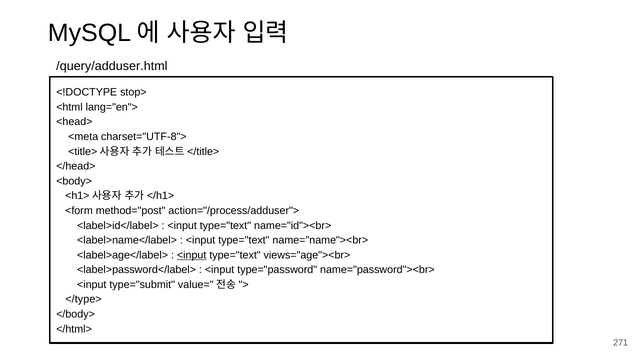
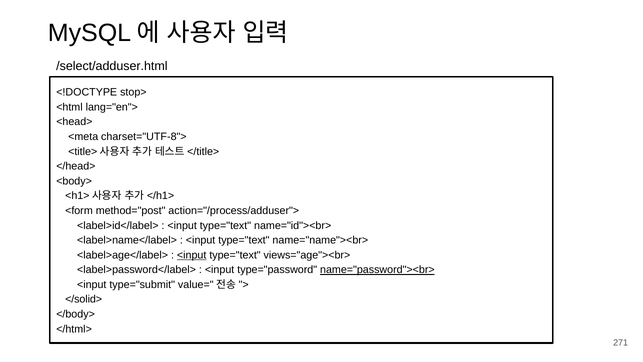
/query/adduser.html: /query/adduser.html -> /select/adduser.html
name="password"><br> underline: none -> present
</type>: </type> -> </solid>
